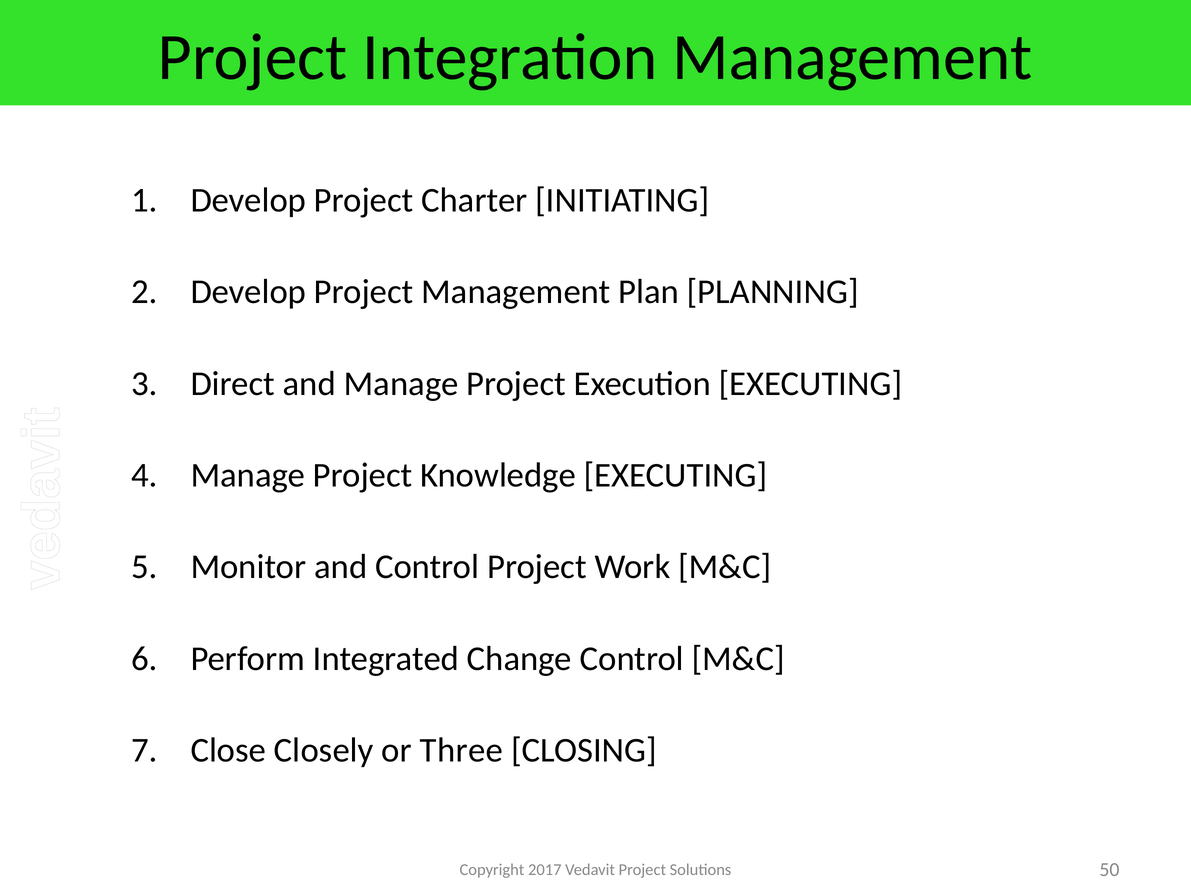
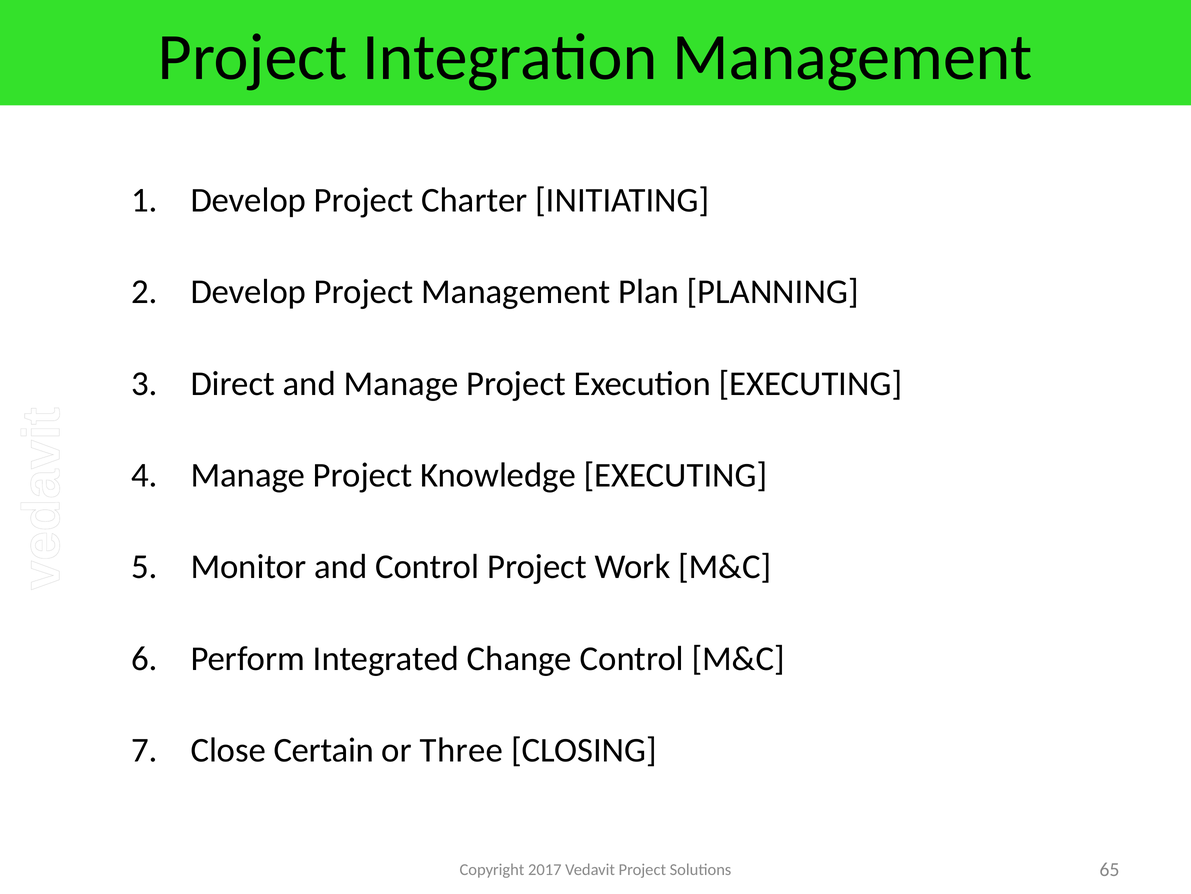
Closely: Closely -> Certain
50: 50 -> 65
